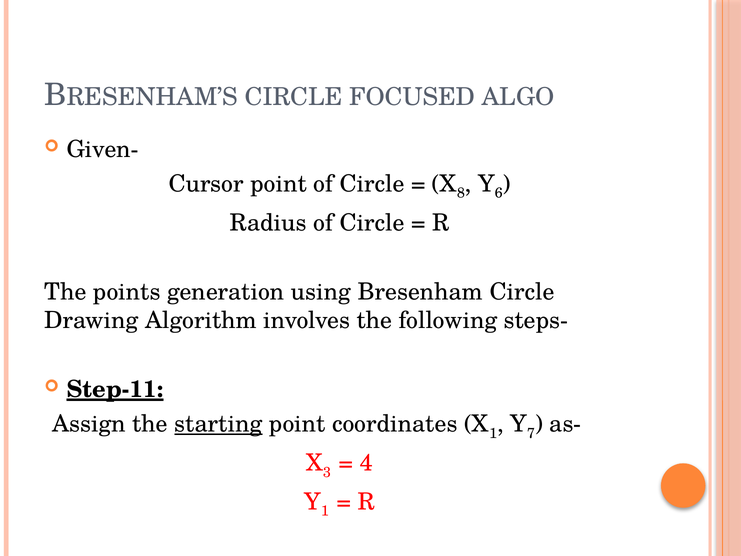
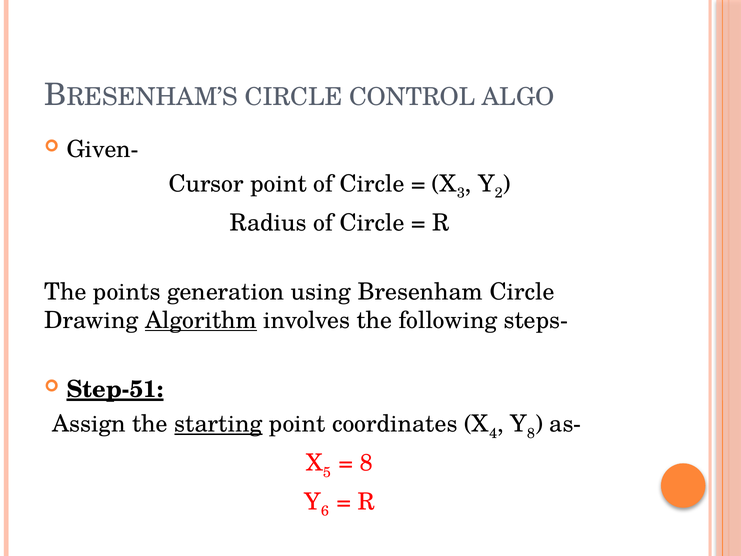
FOCUSED: FOCUSED -> CONTROL
8: 8 -> 3
6: 6 -> 2
Algorithm underline: none -> present
Step-11: Step-11 -> Step-51
1 at (493, 433): 1 -> 4
7 at (531, 433): 7 -> 8
3: 3 -> 5
4 at (366, 463): 4 -> 8
1 at (325, 511): 1 -> 6
